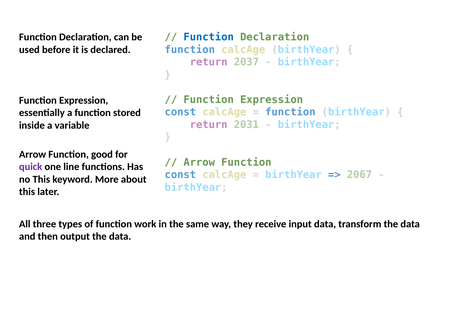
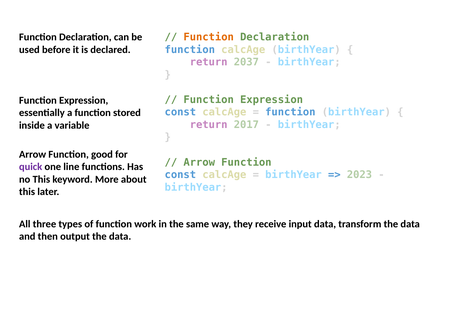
Function at (209, 37) colour: blue -> orange
2031: 2031 -> 2017
2067: 2067 -> 2023
